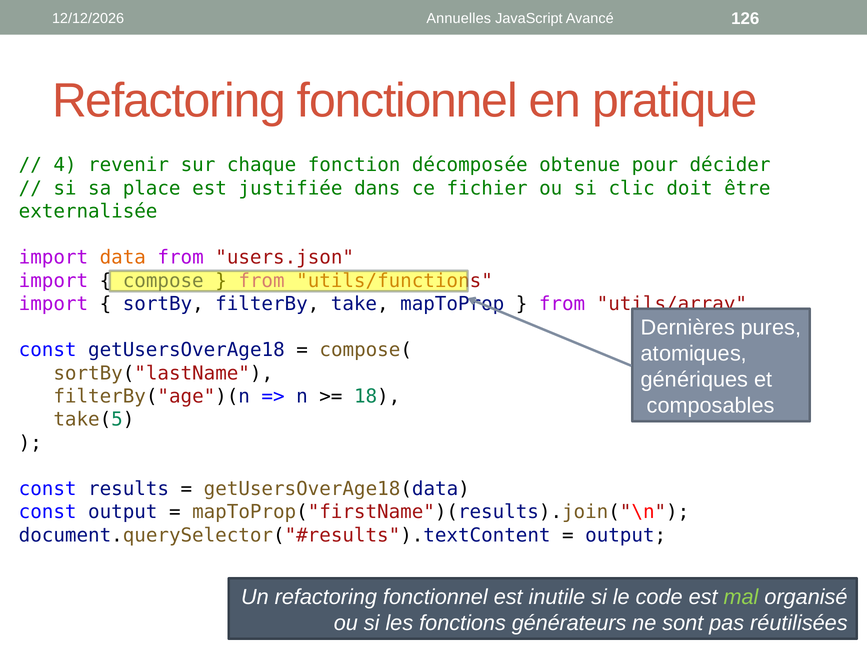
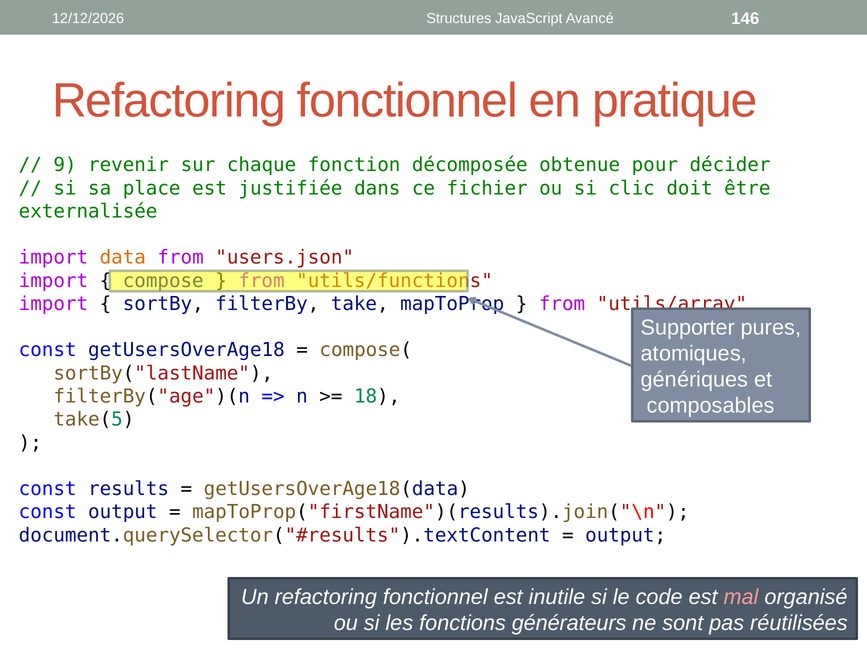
Annuelles: Annuelles -> Structures
126: 126 -> 146
4: 4 -> 9
Dernières: Dernières -> Supporter
mal colour: light green -> pink
